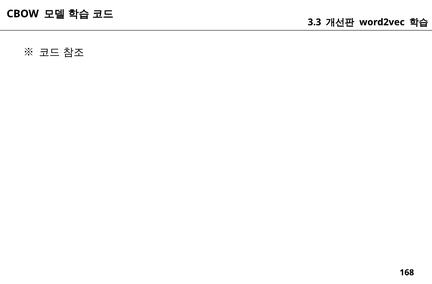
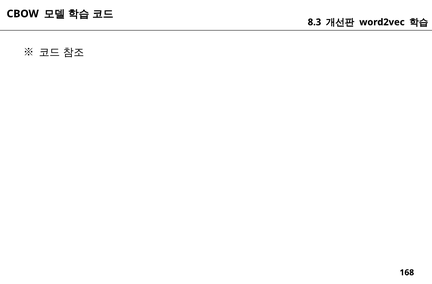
3.3: 3.3 -> 8.3
